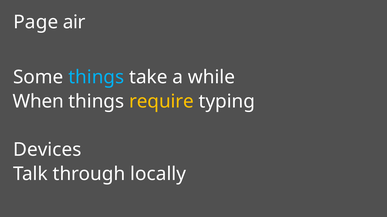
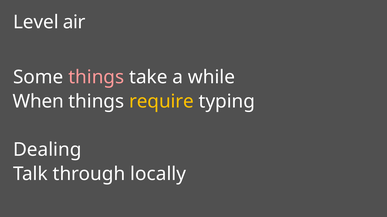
Page: Page -> Level
things at (96, 77) colour: light blue -> pink
Devices: Devices -> Dealing
